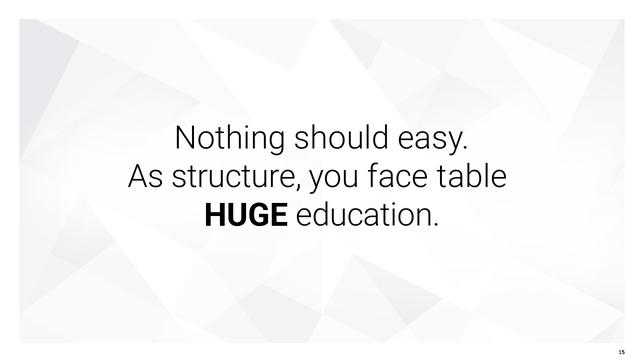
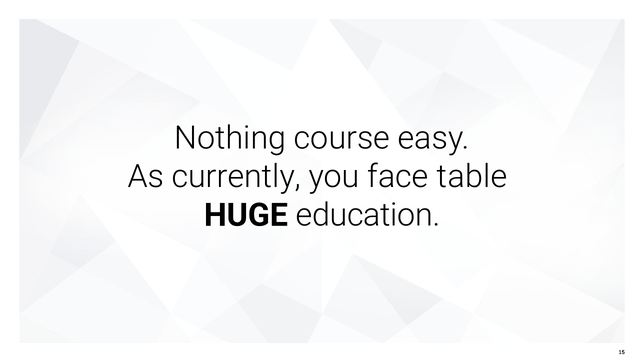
should: should -> course
structure: structure -> currently
